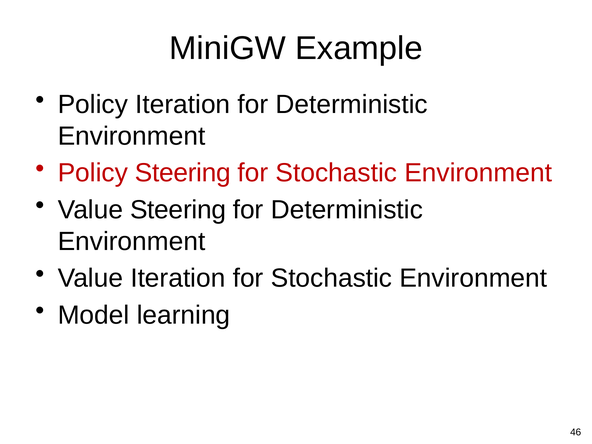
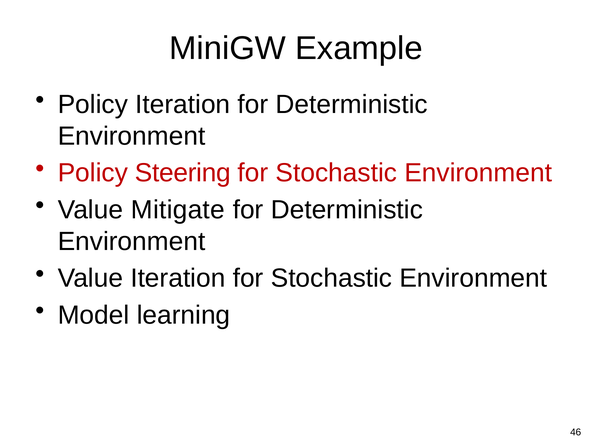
Value Steering: Steering -> Mitigate
